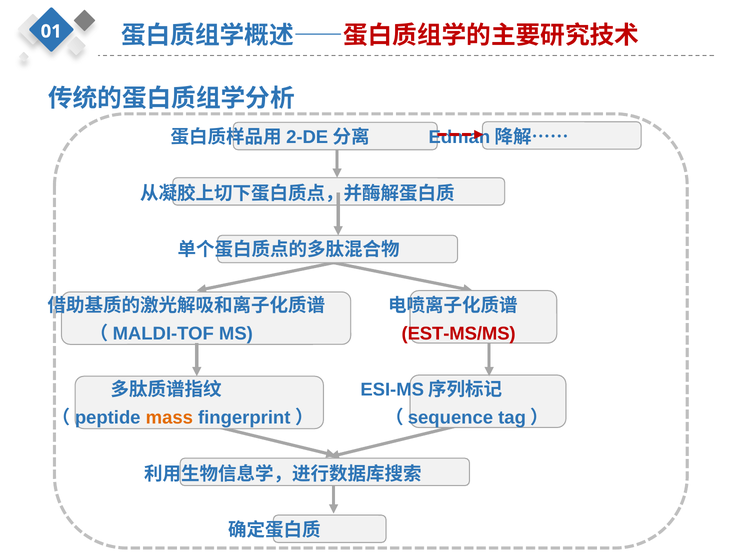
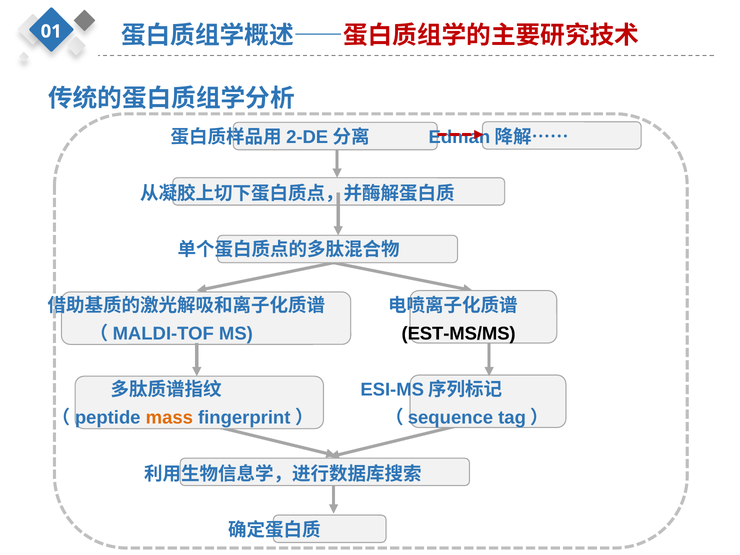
EST-MS/MS colour: red -> black
